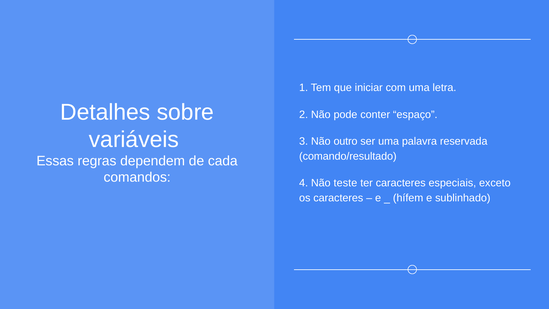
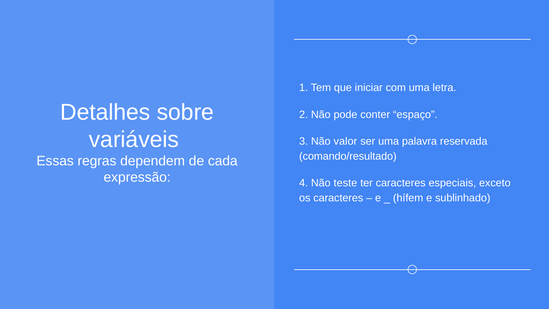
outro: outro -> valor
comandos: comandos -> expressão
